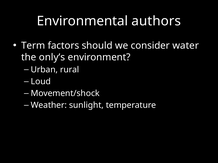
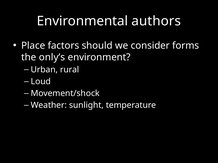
Term: Term -> Place
water: water -> forms
